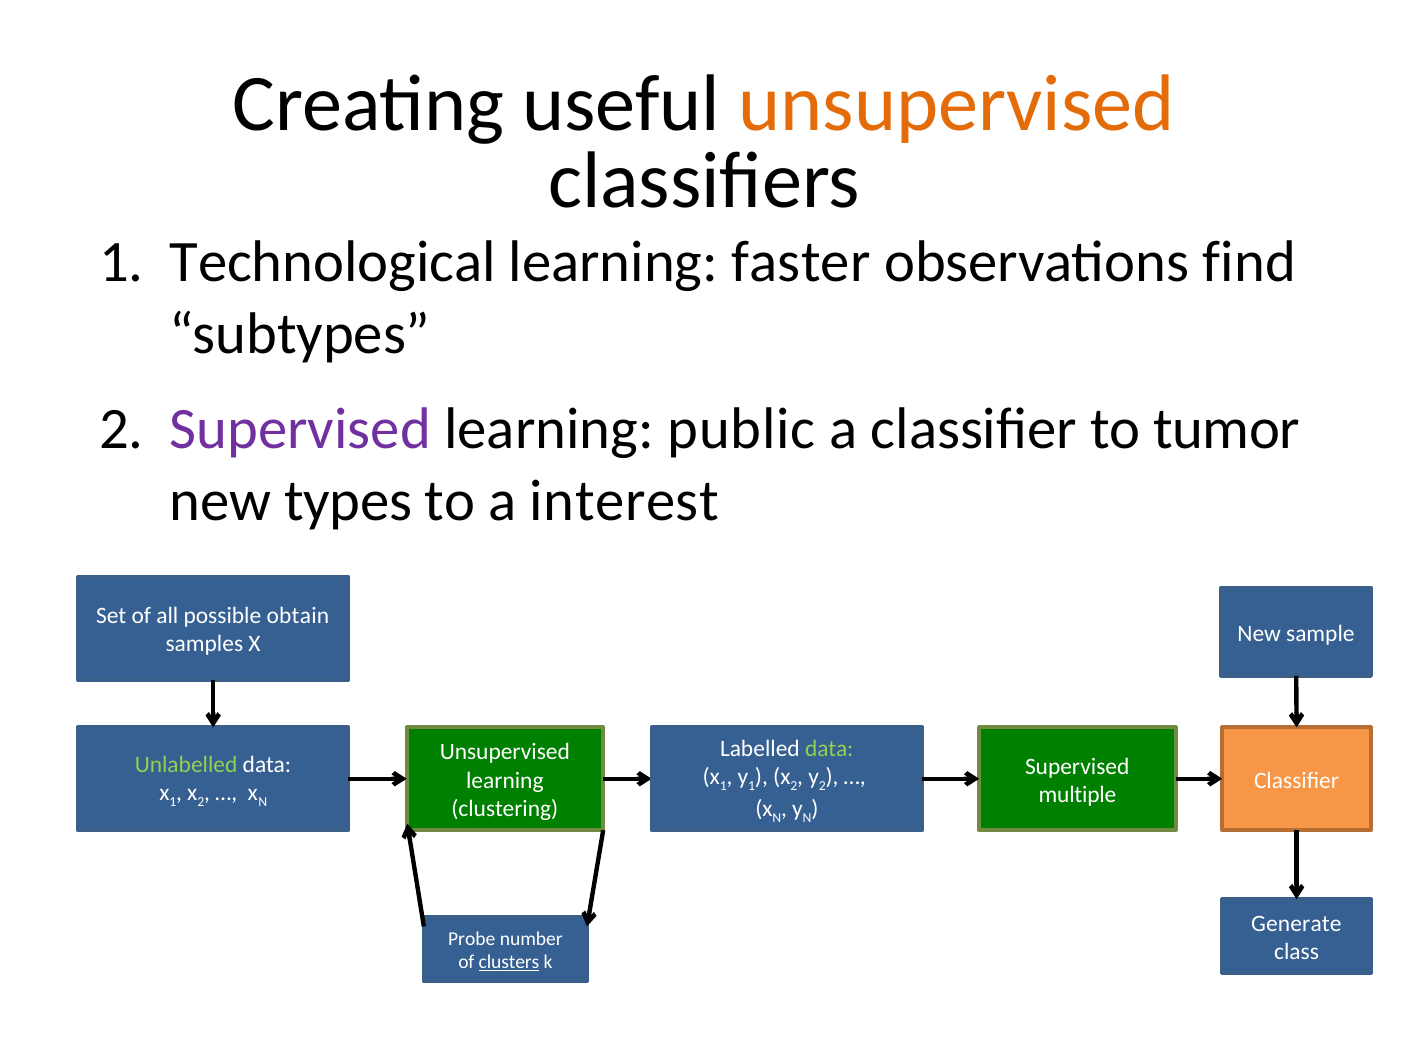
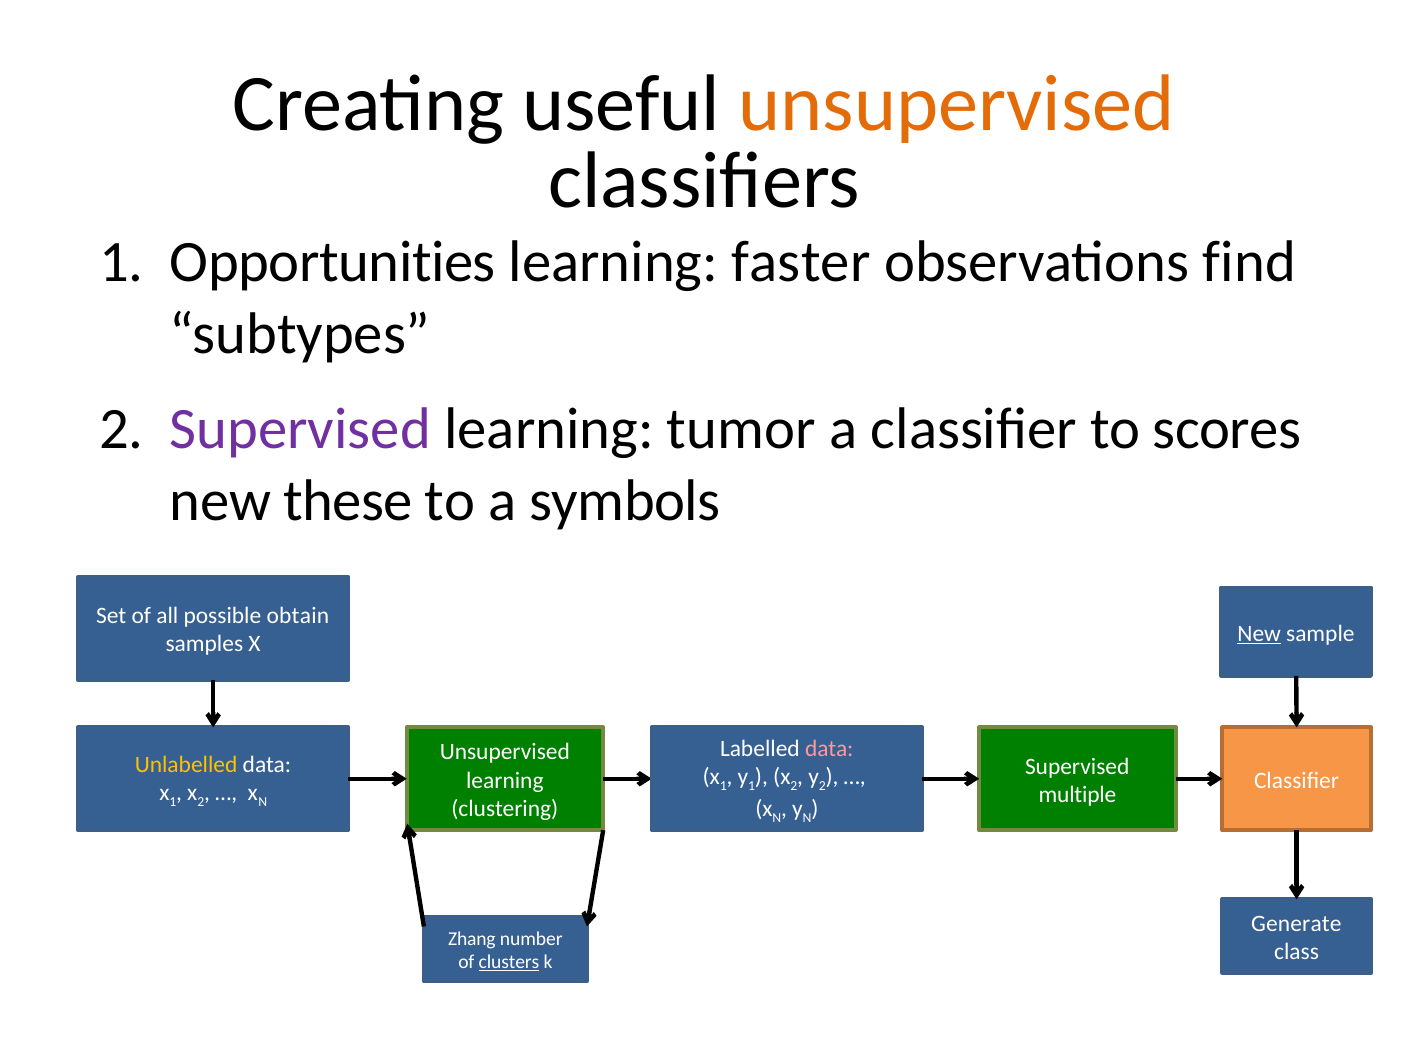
Technological: Technological -> Opportunities
public: public -> tumor
tumor: tumor -> scores
types: types -> these
interest: interest -> symbols
New at (1259, 633) underline: none -> present
data at (829, 748) colour: light green -> pink
Unlabelled colour: light green -> yellow
Probe: Probe -> Zhang
